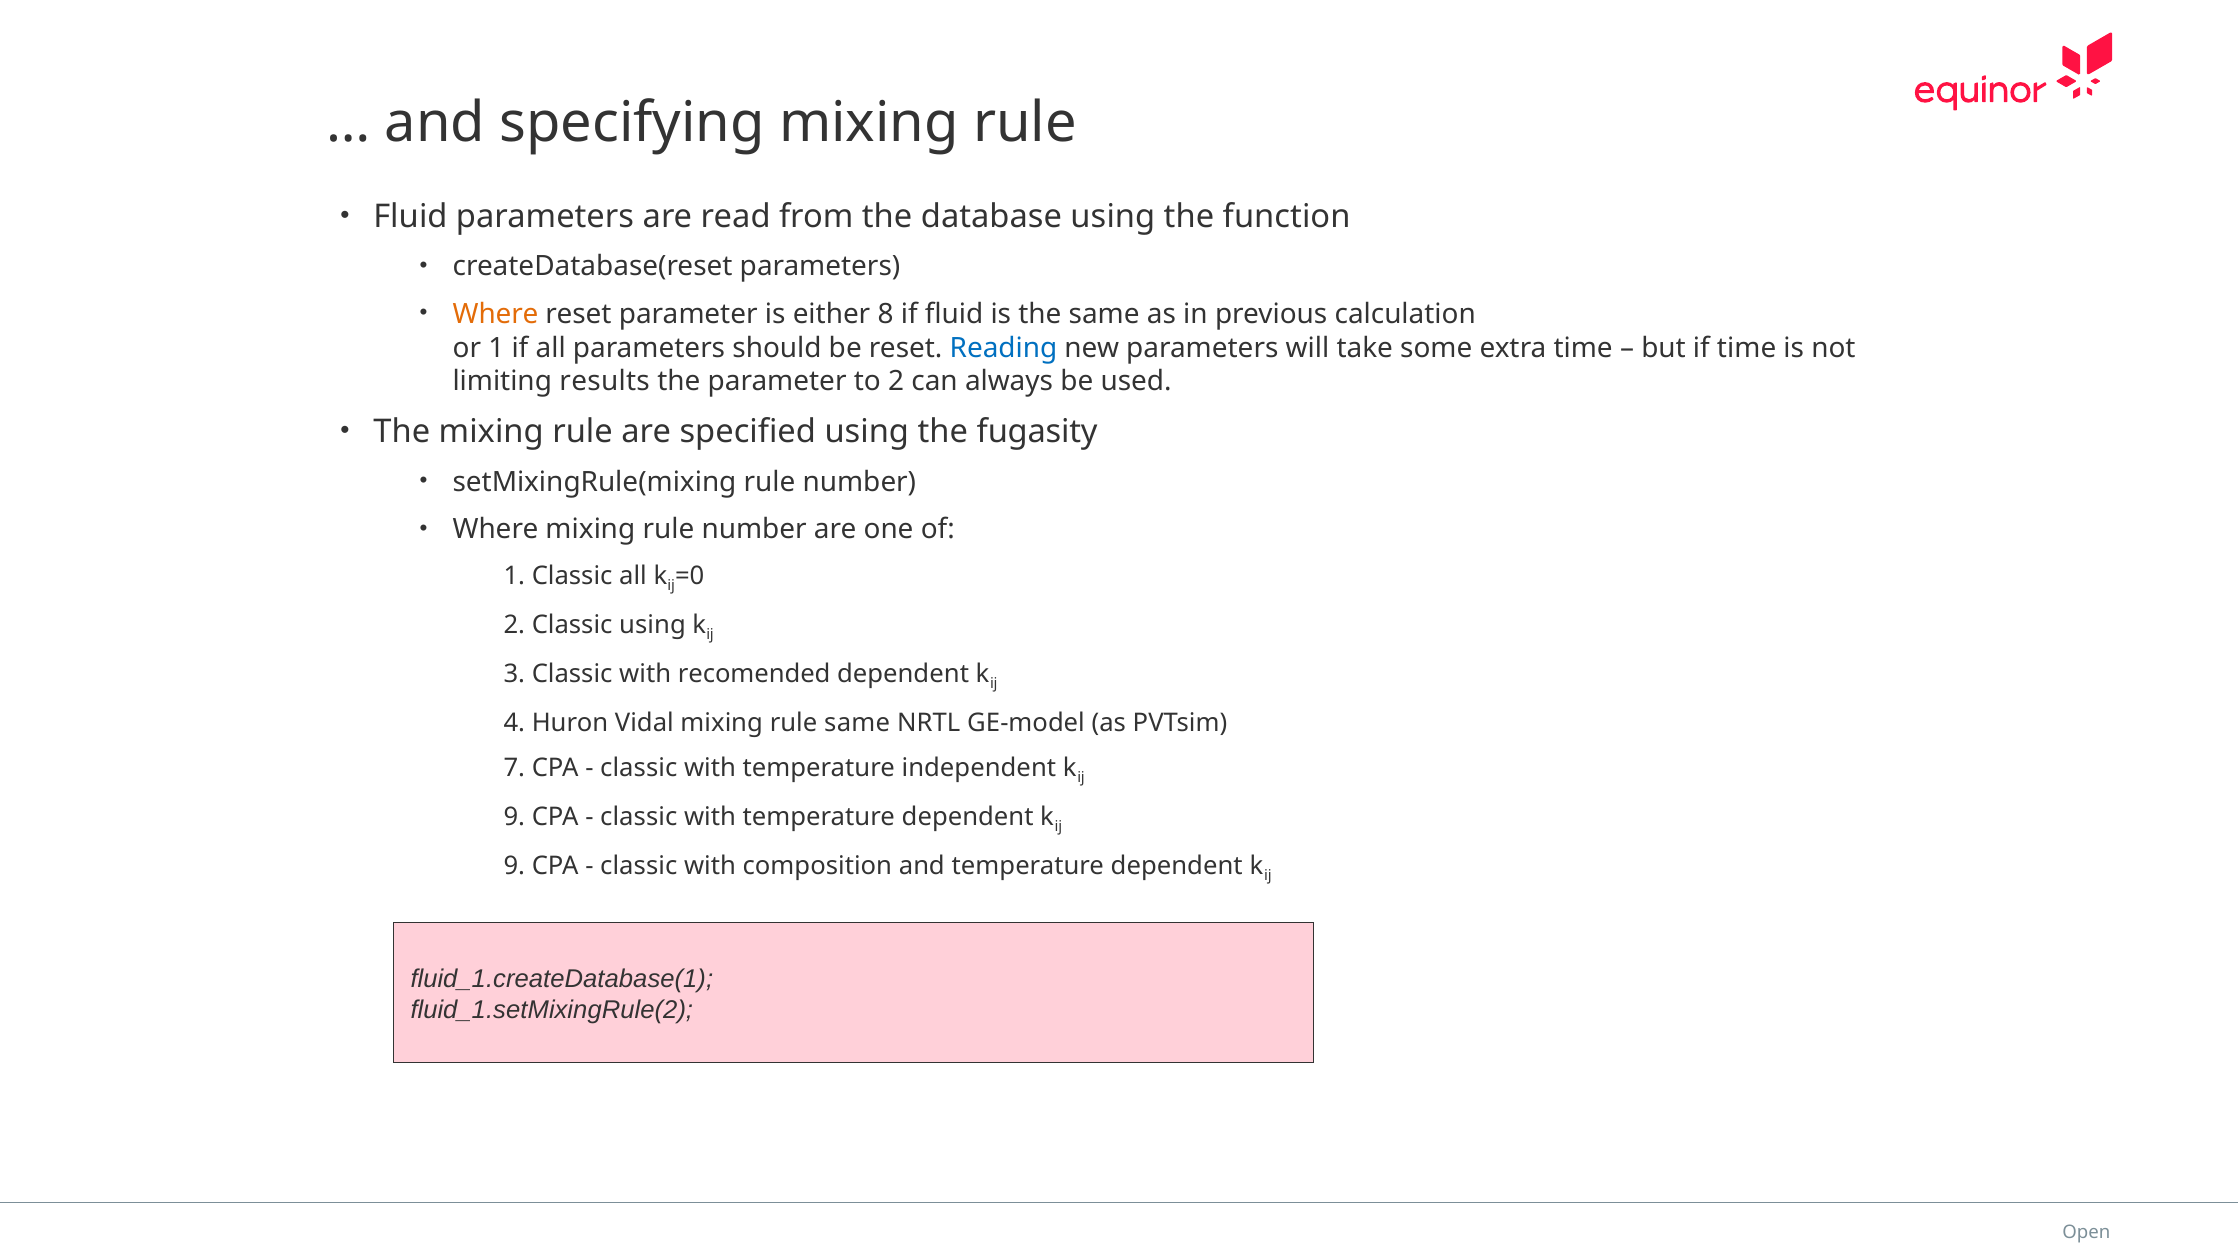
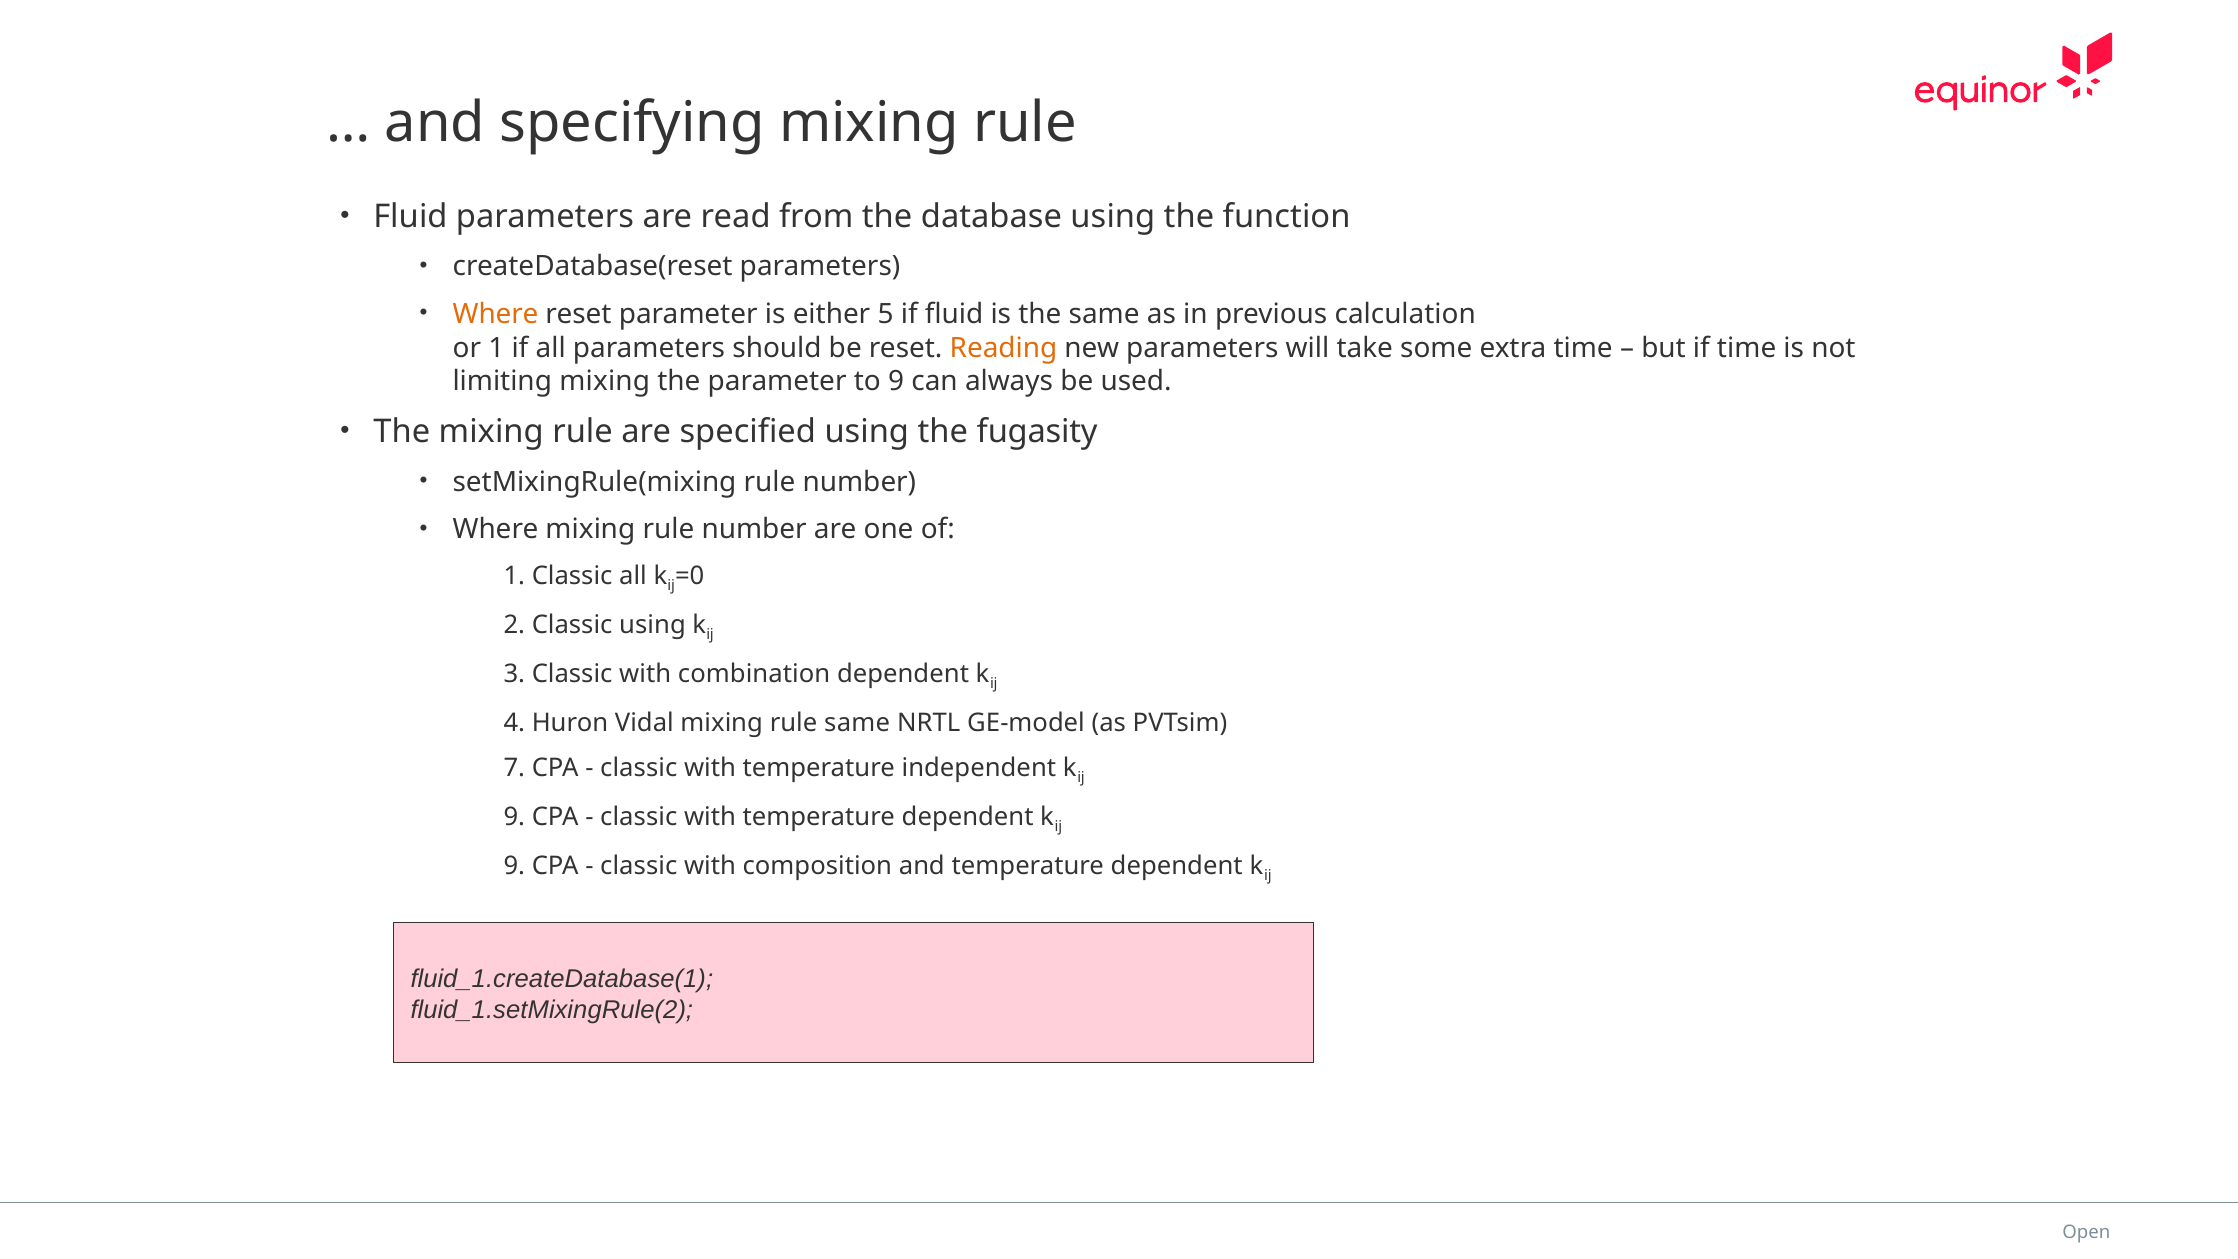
8: 8 -> 5
Reading colour: blue -> orange
limiting results: results -> mixing
to 2: 2 -> 9
recomended: recomended -> combination
